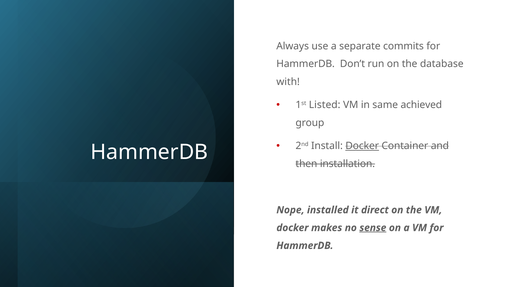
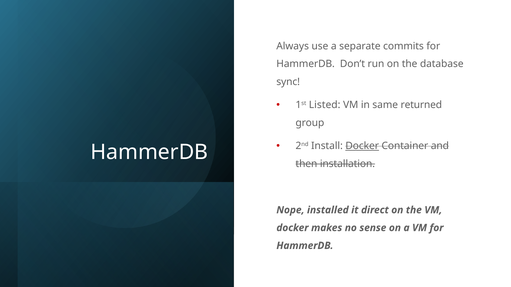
with: with -> sync
achieved: achieved -> returned
sense underline: present -> none
